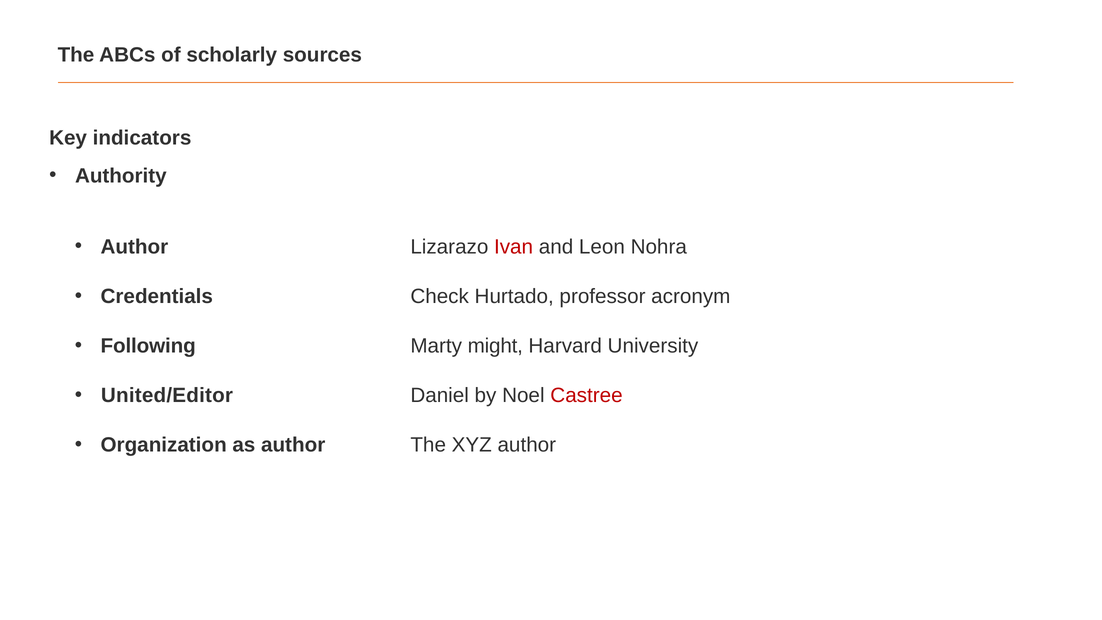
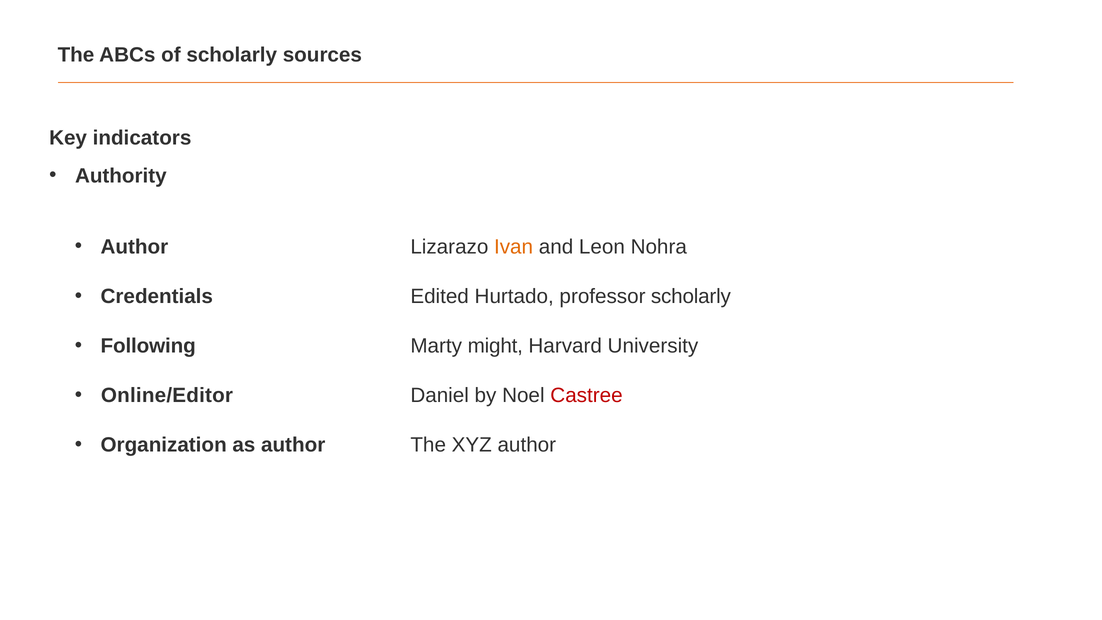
Ivan colour: red -> orange
Check: Check -> Edited
professor acronym: acronym -> scholarly
United/Editor: United/Editor -> Online/Editor
